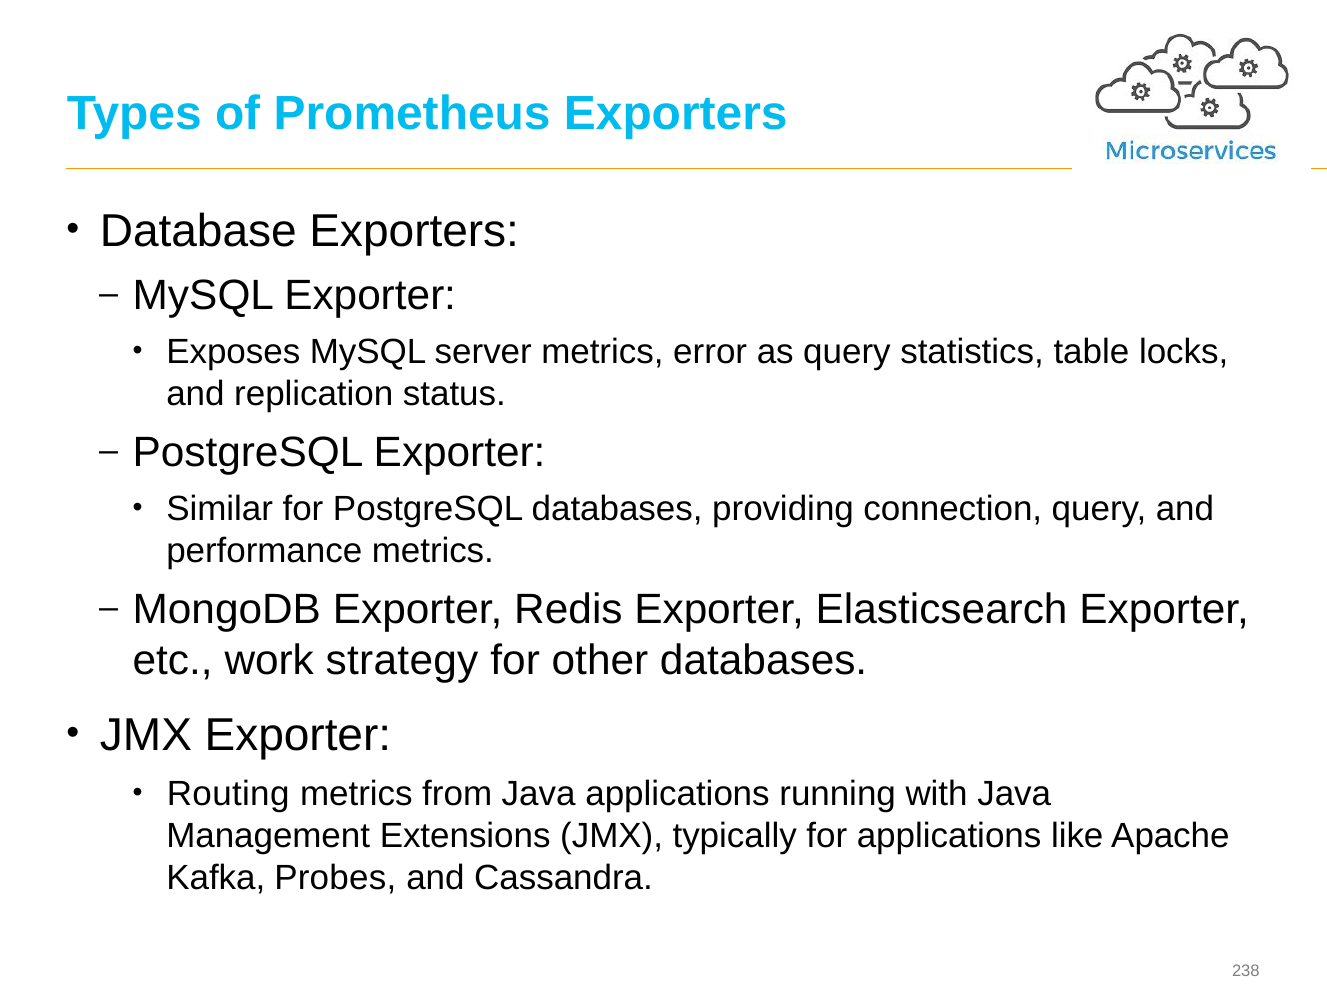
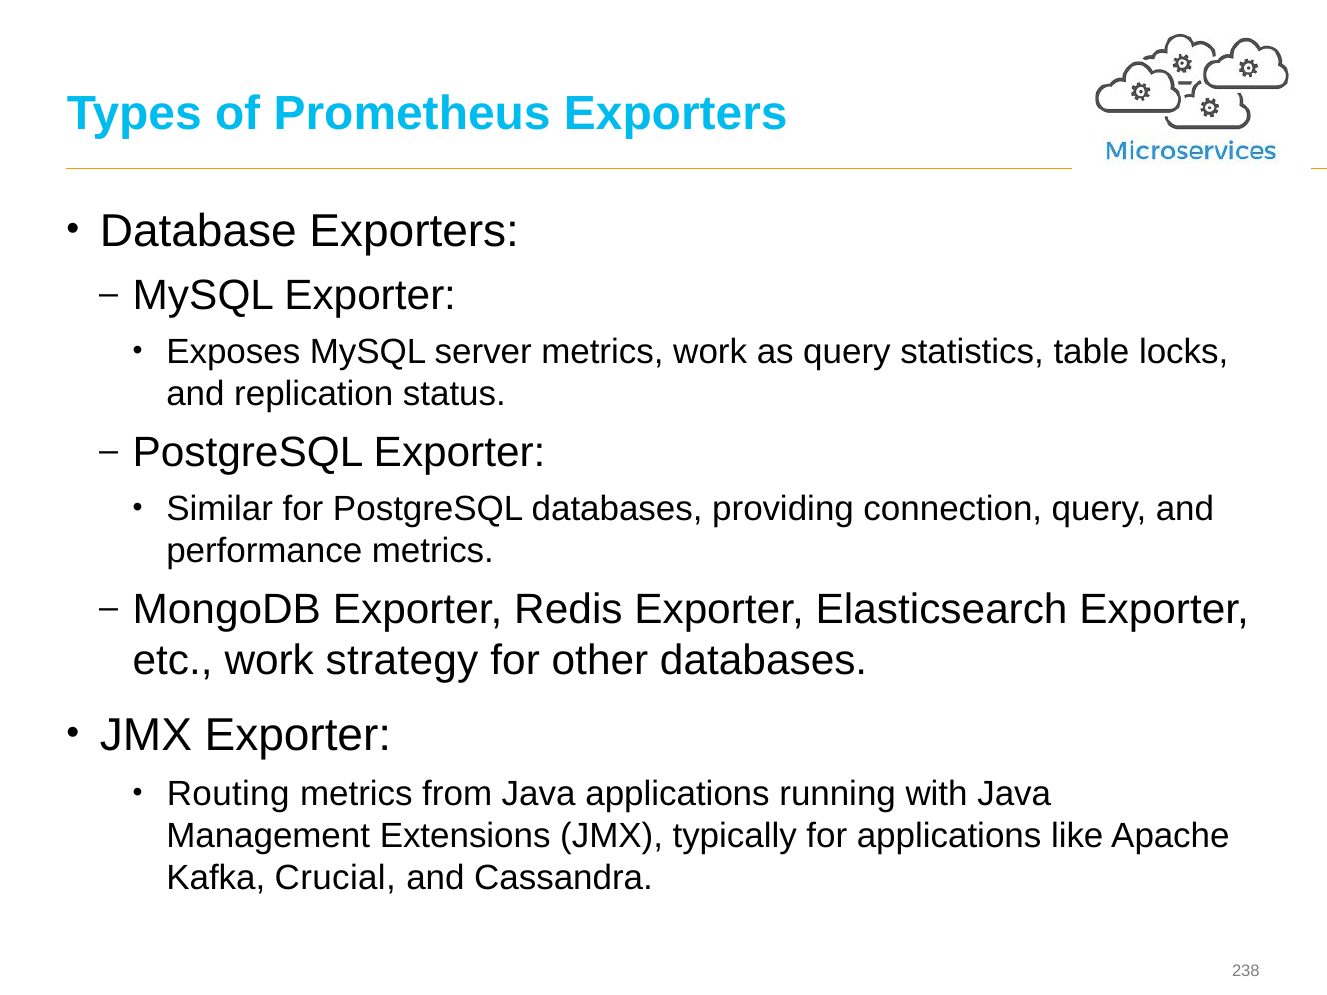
metrics error: error -> work
Probes: Probes -> Crucial
